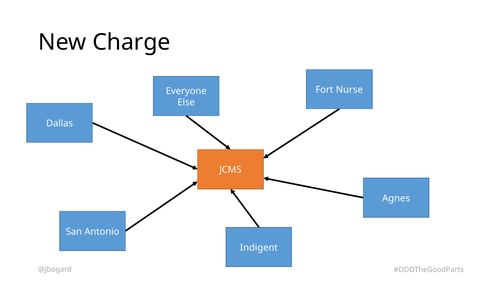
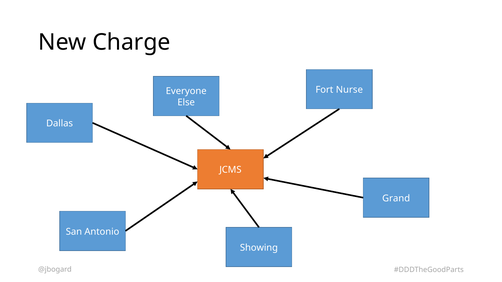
Agnes: Agnes -> Grand
Indigent: Indigent -> Showing
